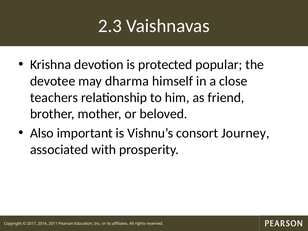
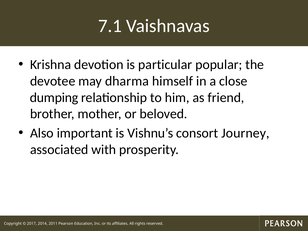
2.3: 2.3 -> 7.1
protected: protected -> particular
teachers: teachers -> dumping
